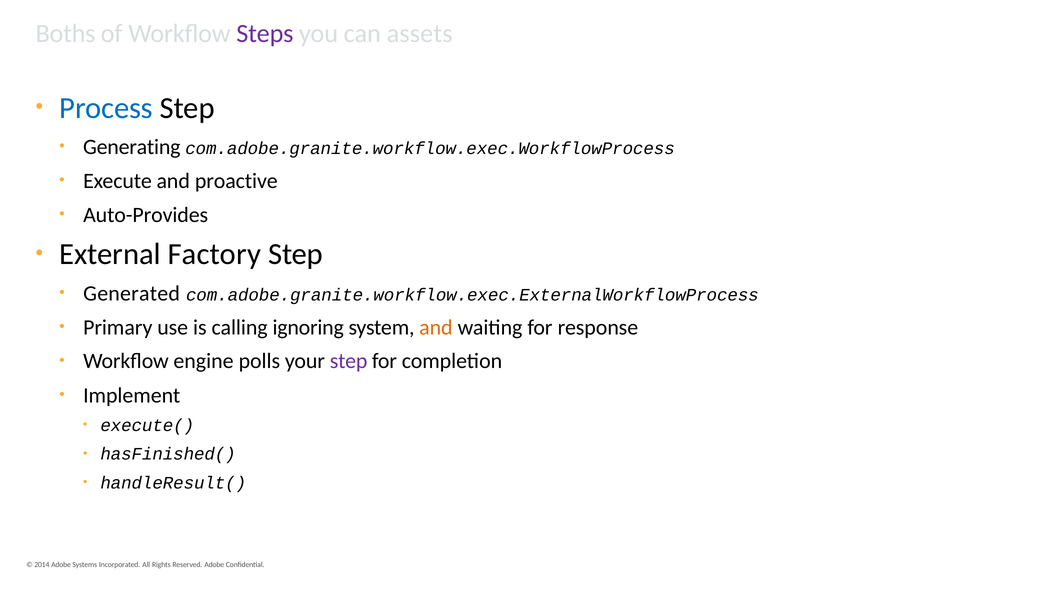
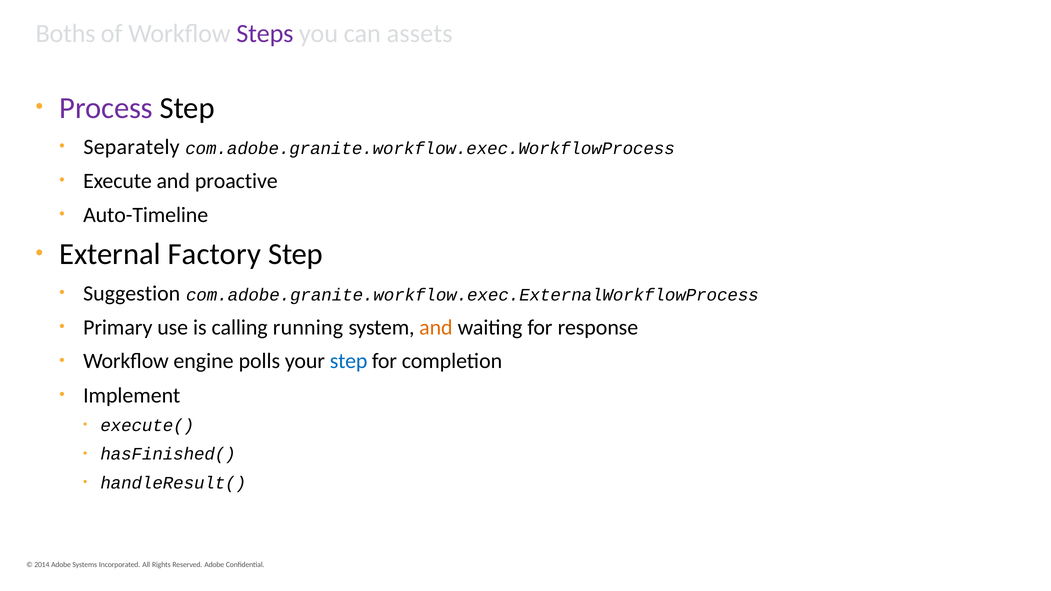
Process colour: blue -> purple
Generating: Generating -> Separately
Auto-Provides: Auto-Provides -> Auto-Timeline
Generated: Generated -> Suggestion
ignoring: ignoring -> running
step at (349, 361) colour: purple -> blue
